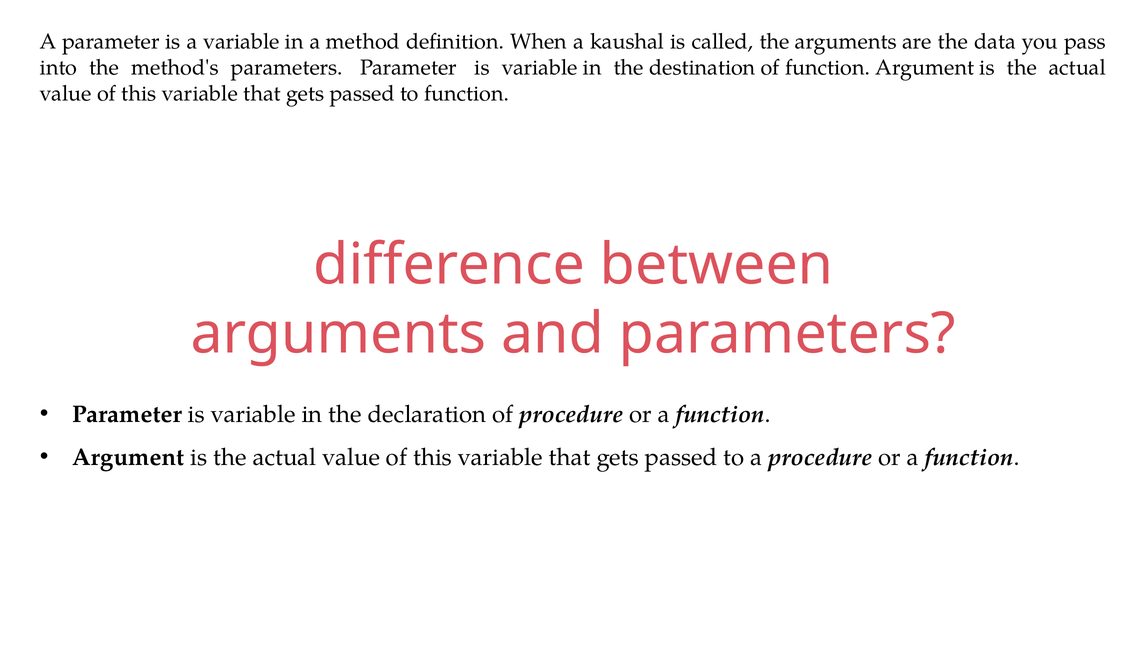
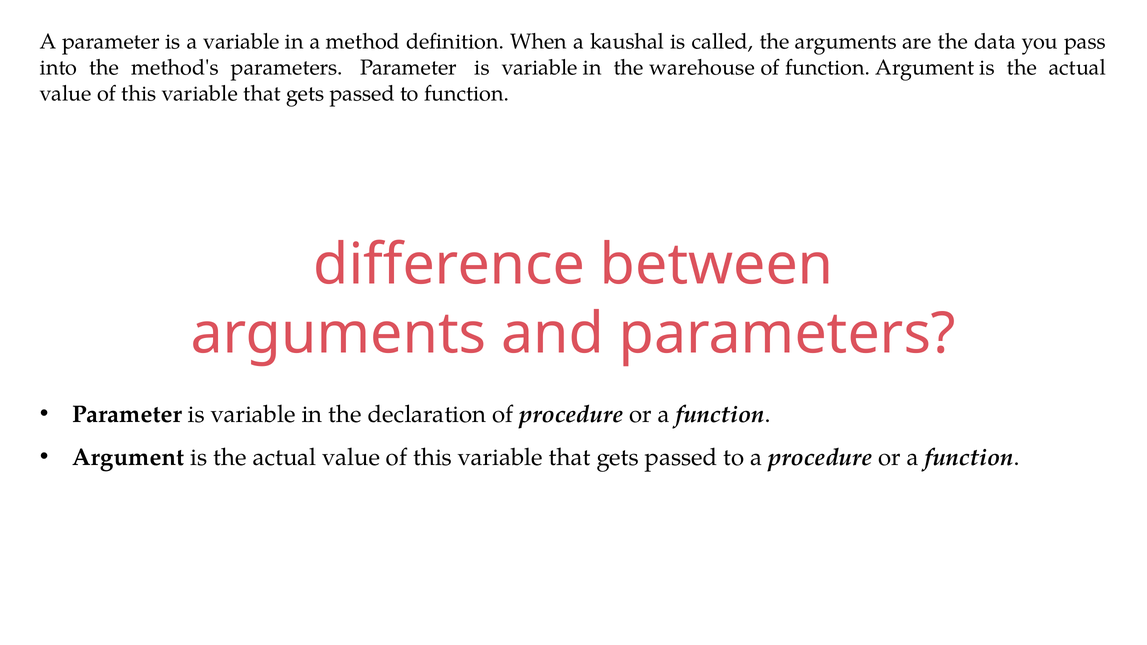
destination: destination -> warehouse
